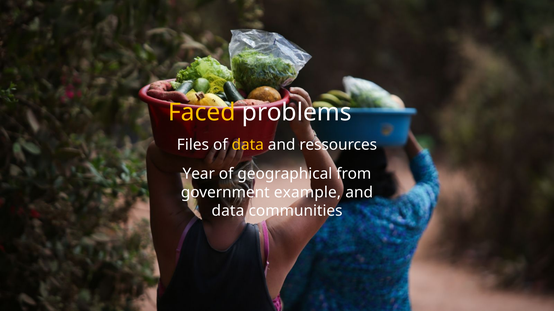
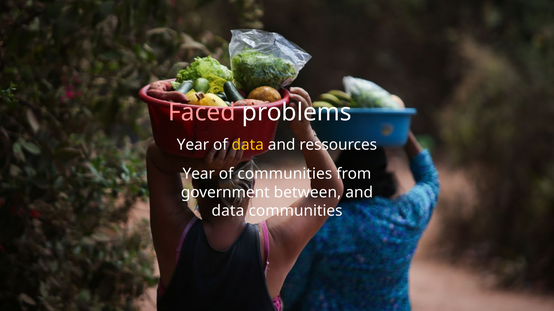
Faced colour: yellow -> pink
Files at (193, 145): Files -> Year
of geographical: geographical -> communities
example: example -> between
